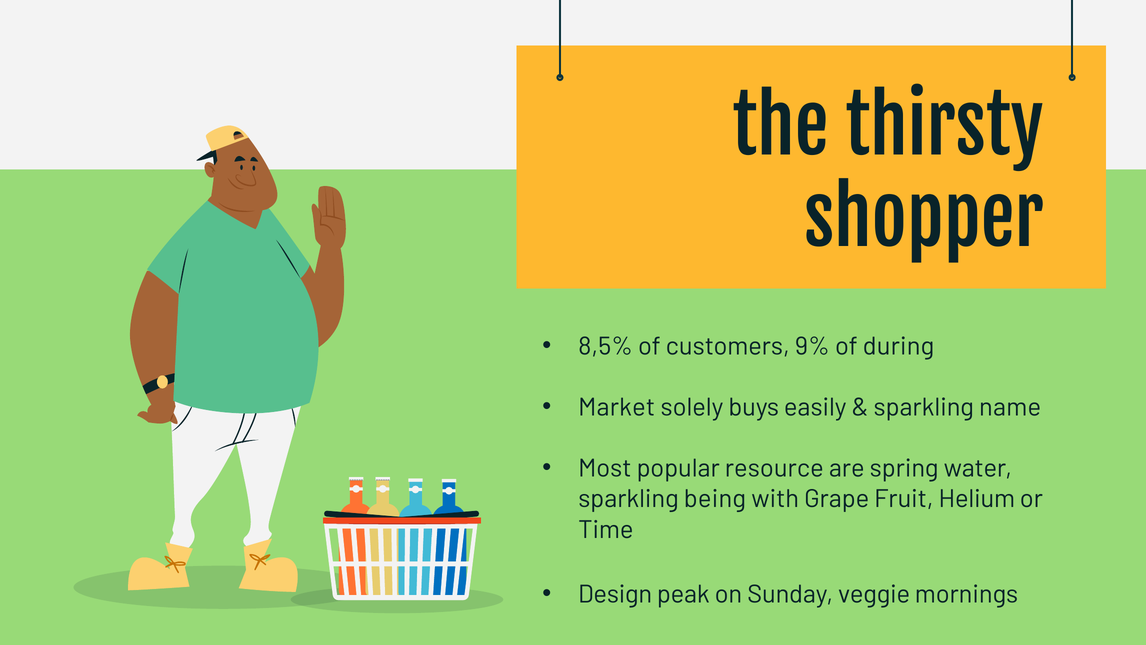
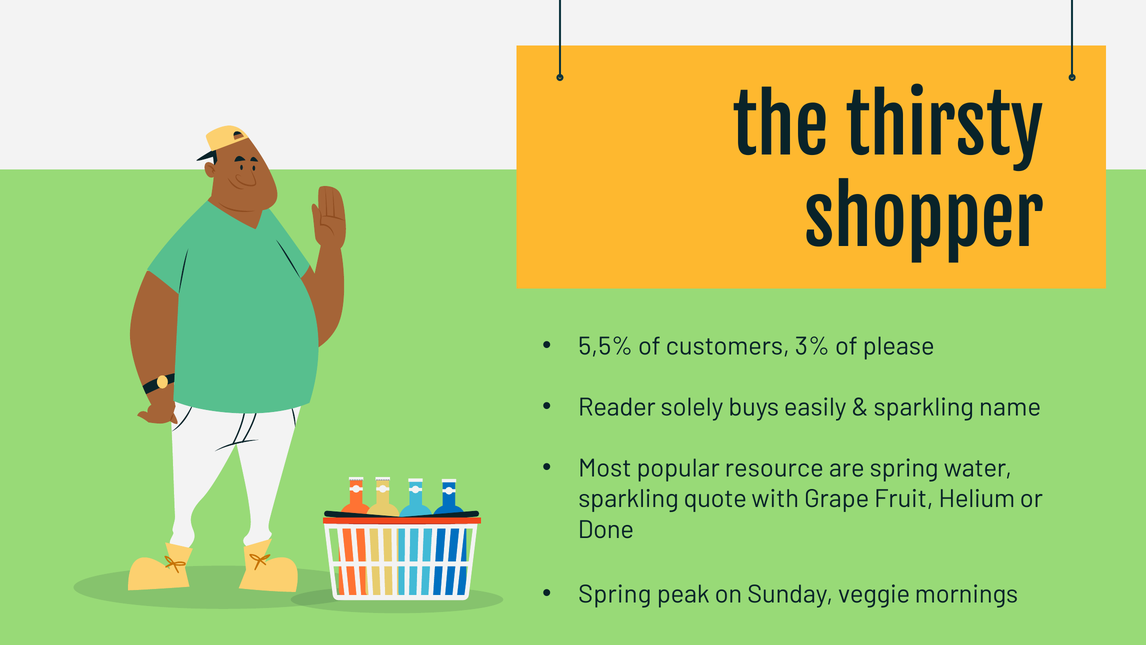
8,5%: 8,5% -> 5,5%
9%: 9% -> 3%
during: during -> please
Market: Market -> Reader
being: being -> quote
Time: Time -> Done
Design at (615, 594): Design -> Spring
